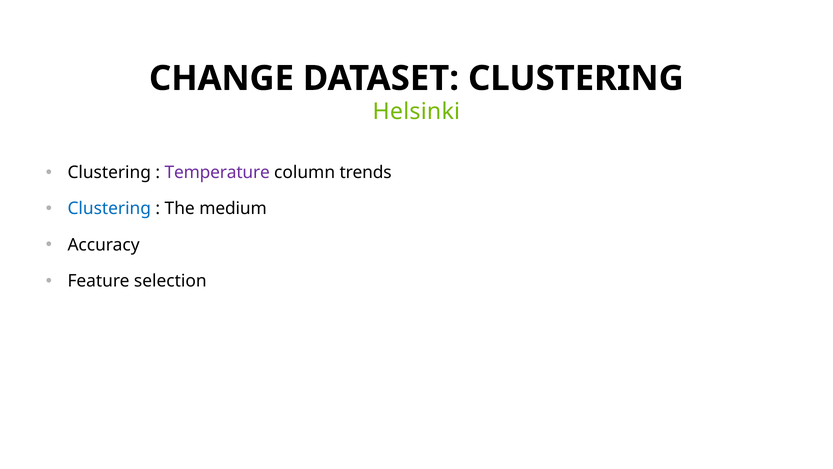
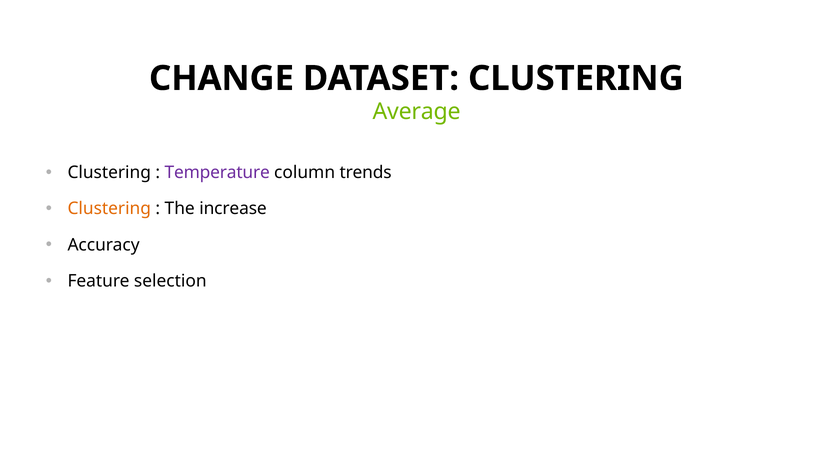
Helsinki: Helsinki -> Average
Clustering at (109, 209) colour: blue -> orange
medium: medium -> increase
